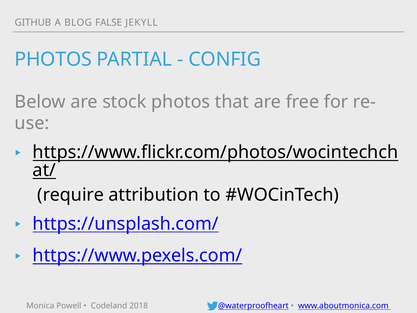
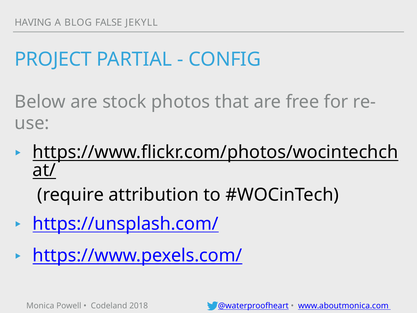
GITHUB: GITHUB -> HAVING
PHOTOS at (53, 59): PHOTOS -> PROJECT
